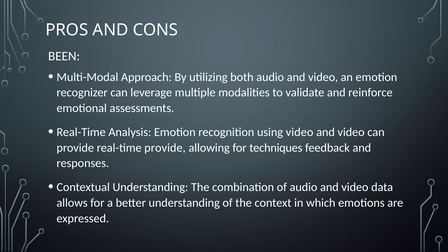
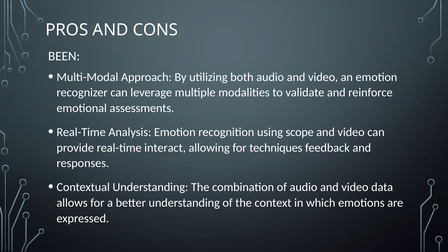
using video: video -> scope
real-time provide: provide -> interact
